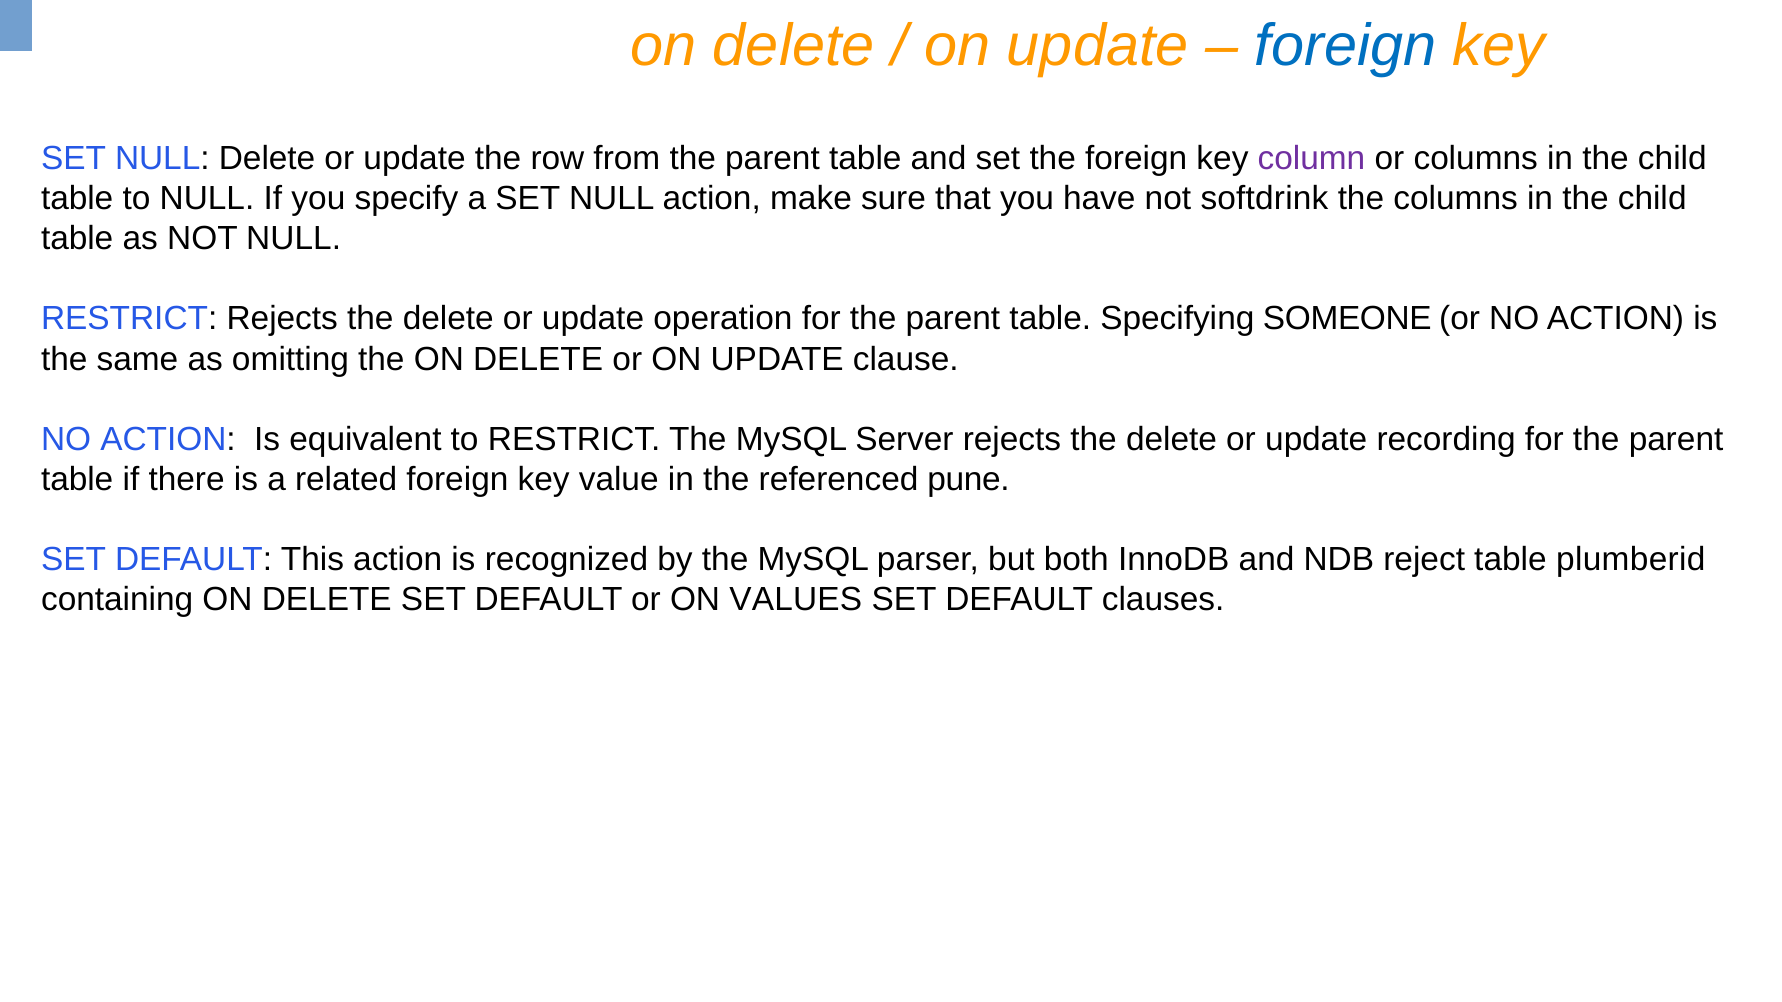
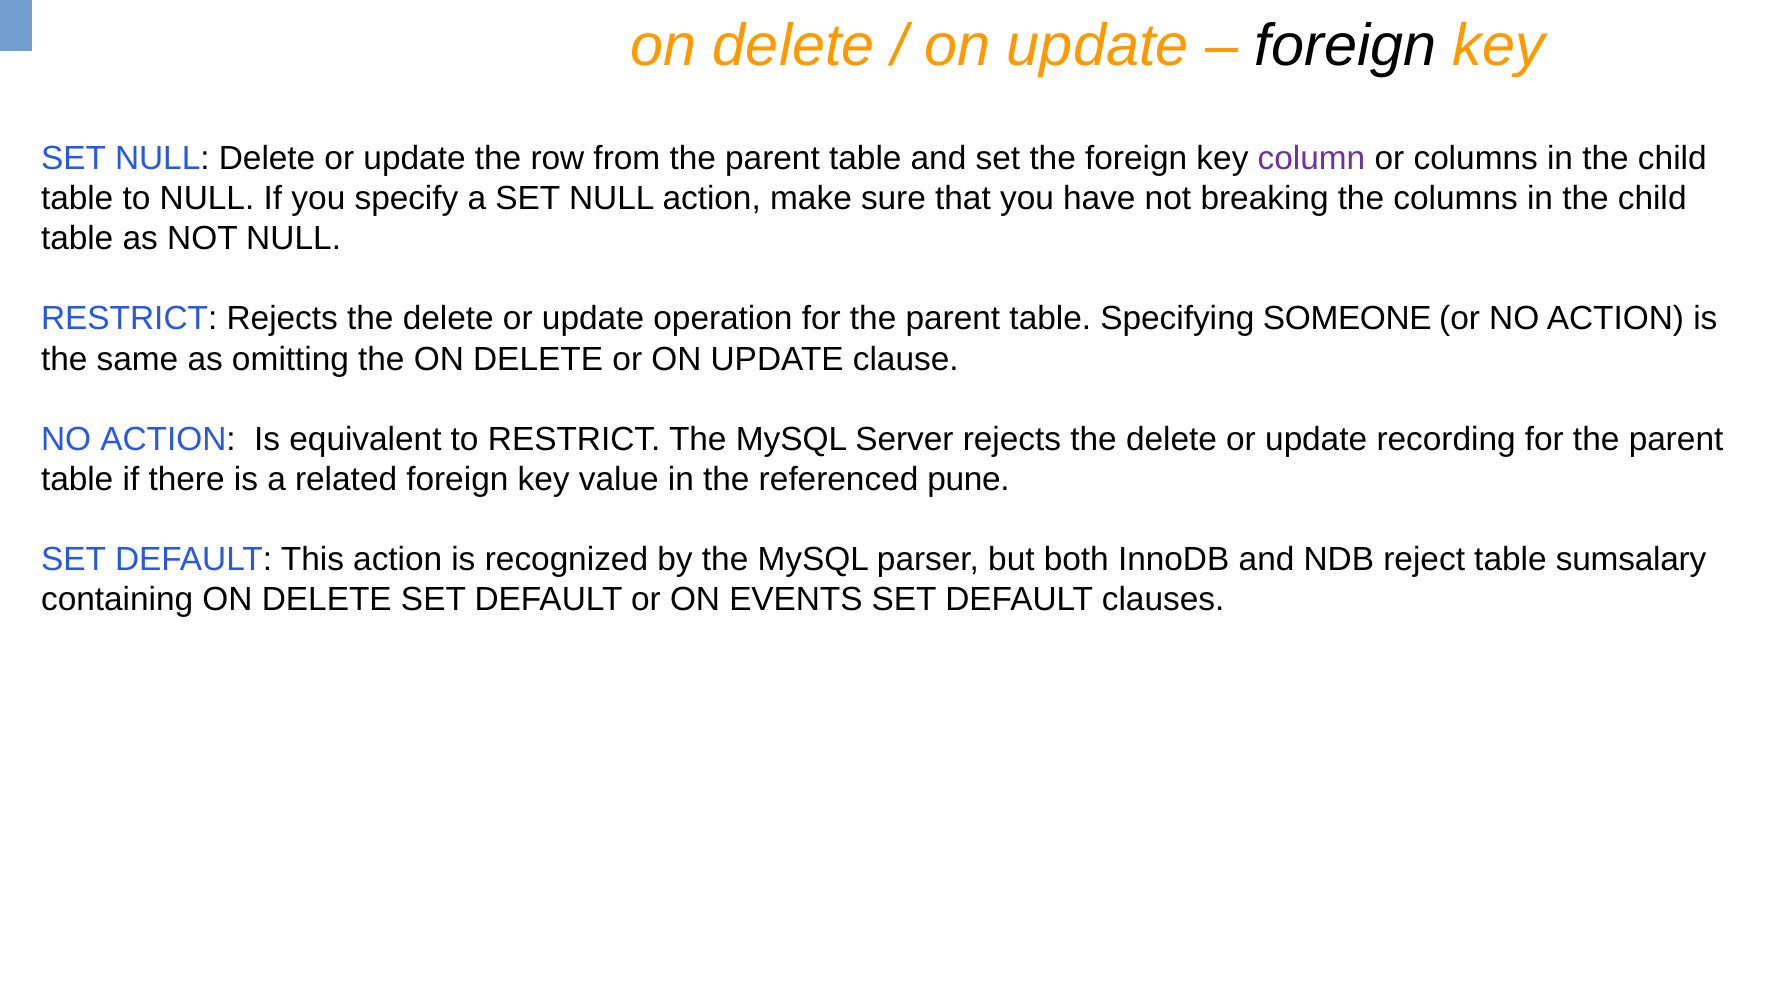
foreign at (1346, 46) colour: blue -> black
softdrink: softdrink -> breaking
plumberid: plumberid -> sumsalary
VALUES: VALUES -> EVENTS
